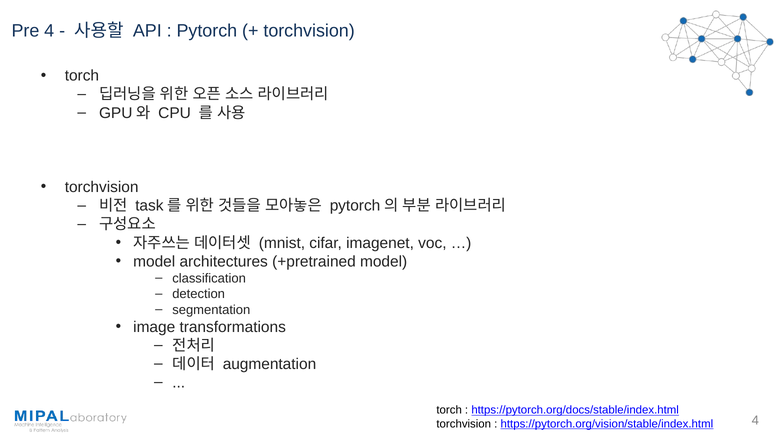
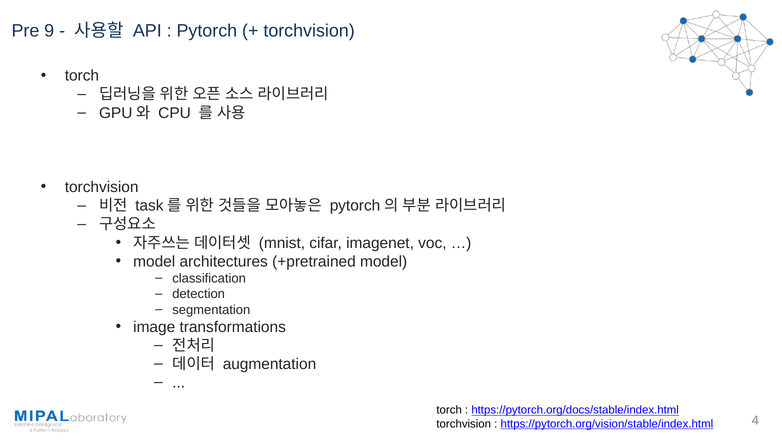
Pre 4: 4 -> 9
